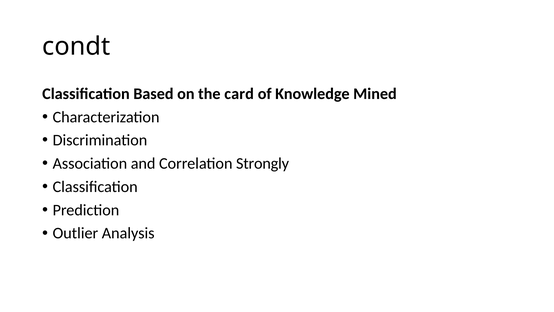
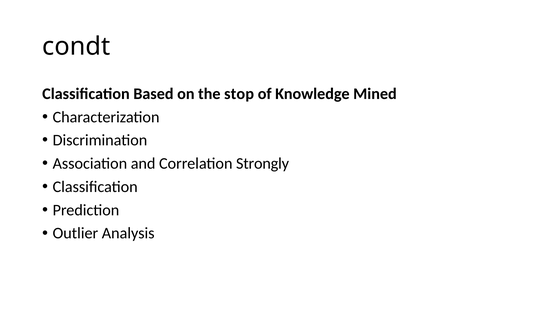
card: card -> stop
